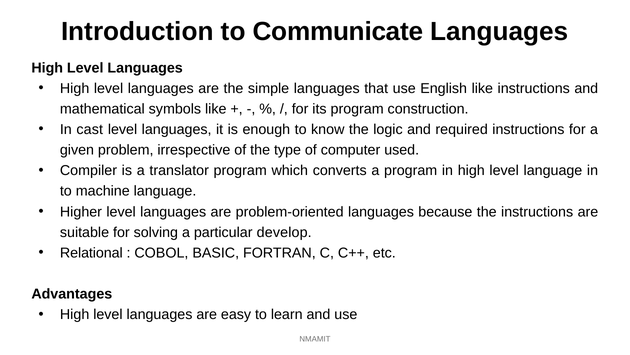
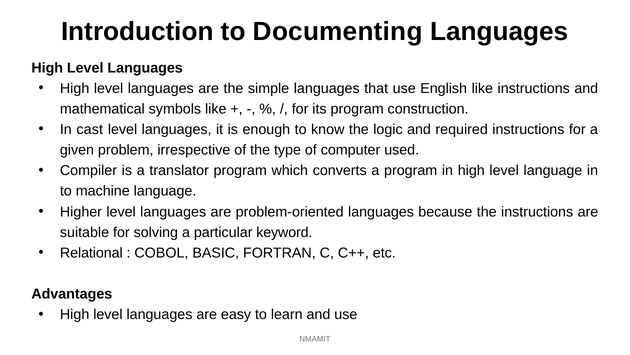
Communicate: Communicate -> Documenting
develop: develop -> keyword
